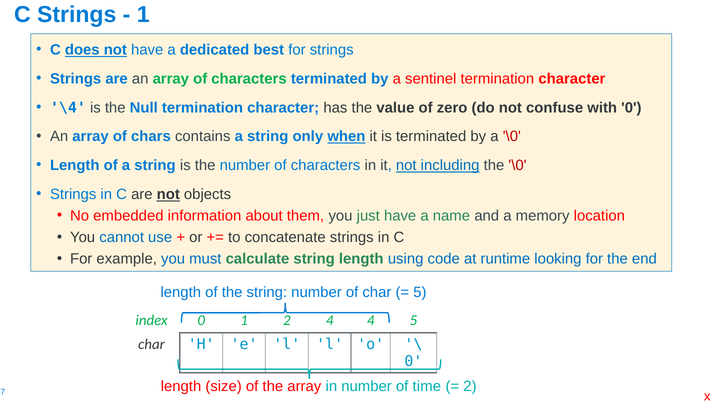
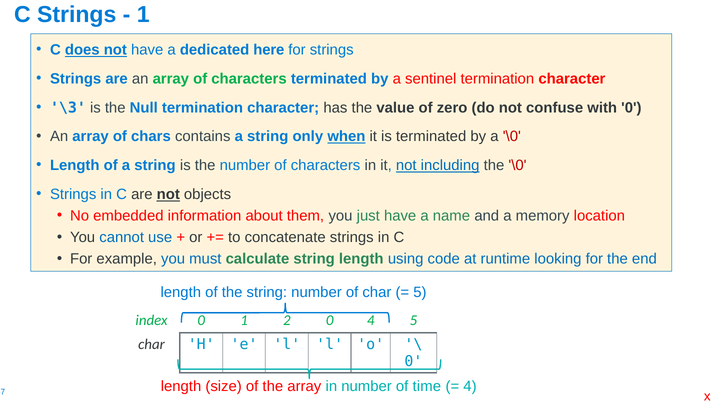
best: best -> here
\4: \4 -> \3
2 4: 4 -> 0
2 at (470, 386): 2 -> 4
